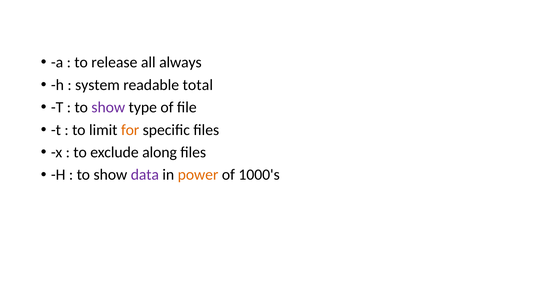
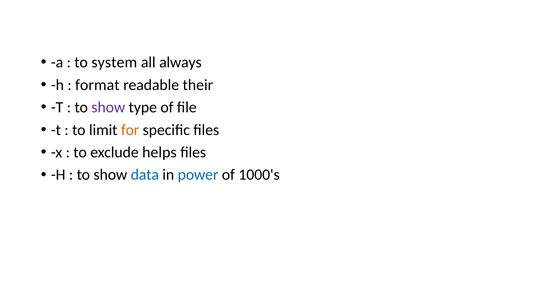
release: release -> system
system: system -> format
total: total -> their
along: along -> helps
data colour: purple -> blue
power colour: orange -> blue
